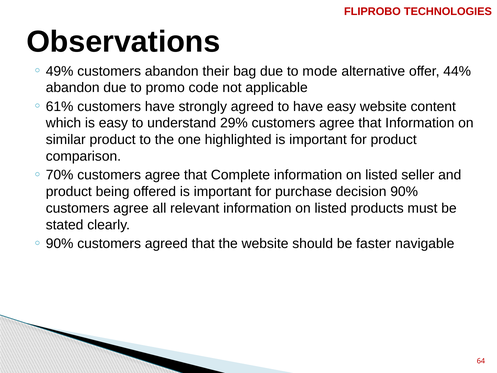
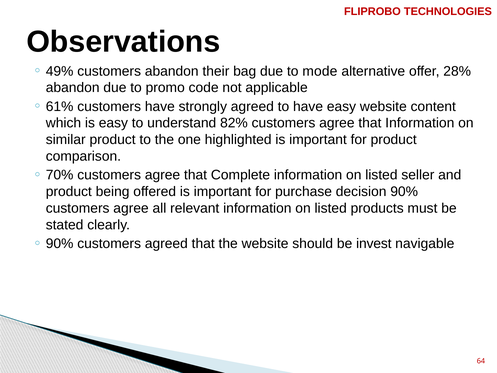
44%: 44% -> 28%
29%: 29% -> 82%
faster: faster -> invest
